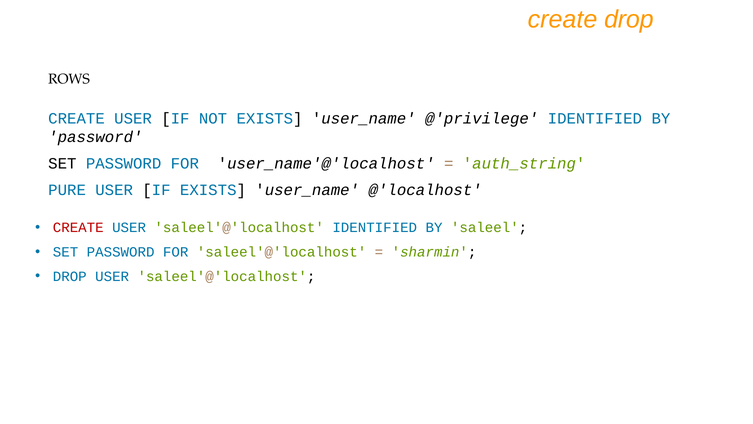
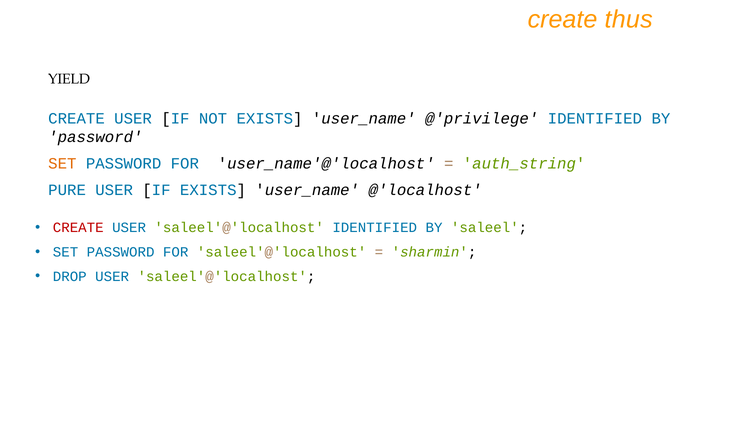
create drop: drop -> thus
ROWS: ROWS -> YIELD
SET at (62, 163) colour: black -> orange
